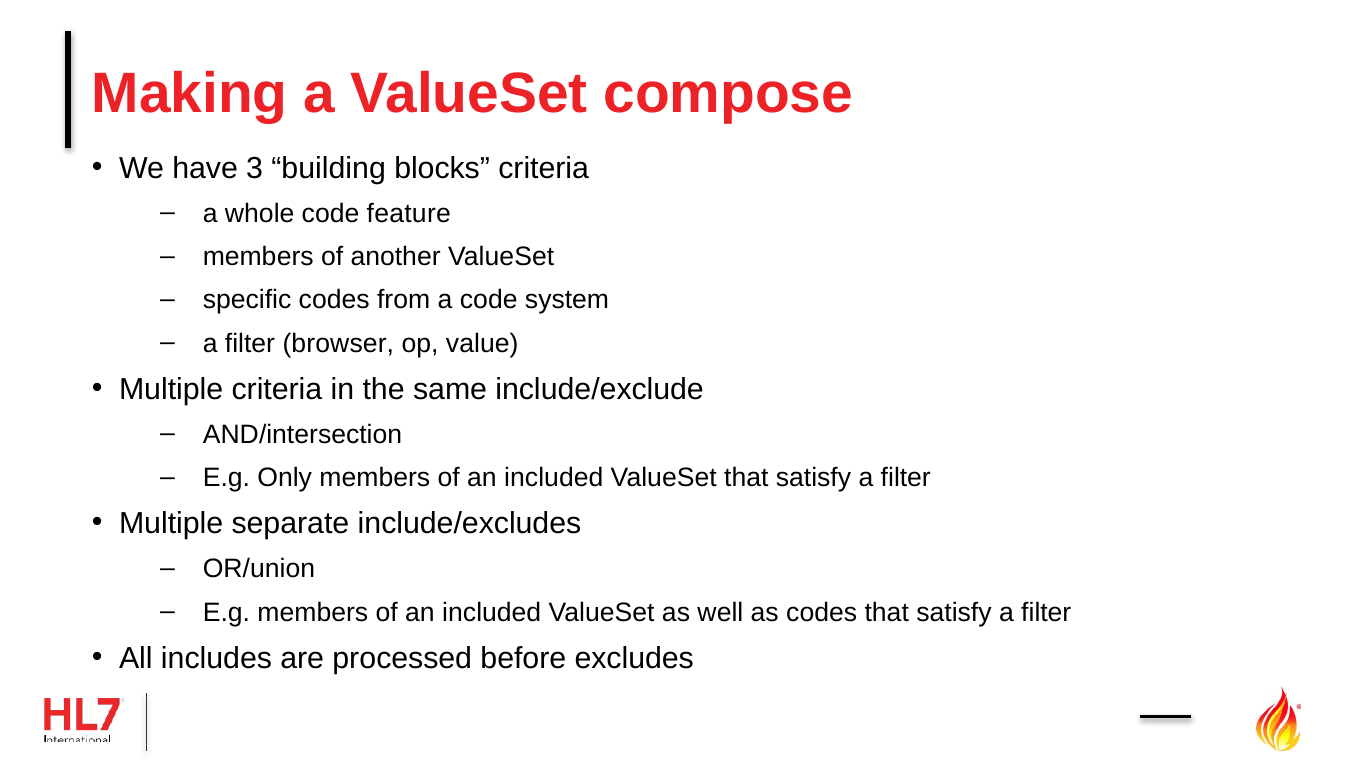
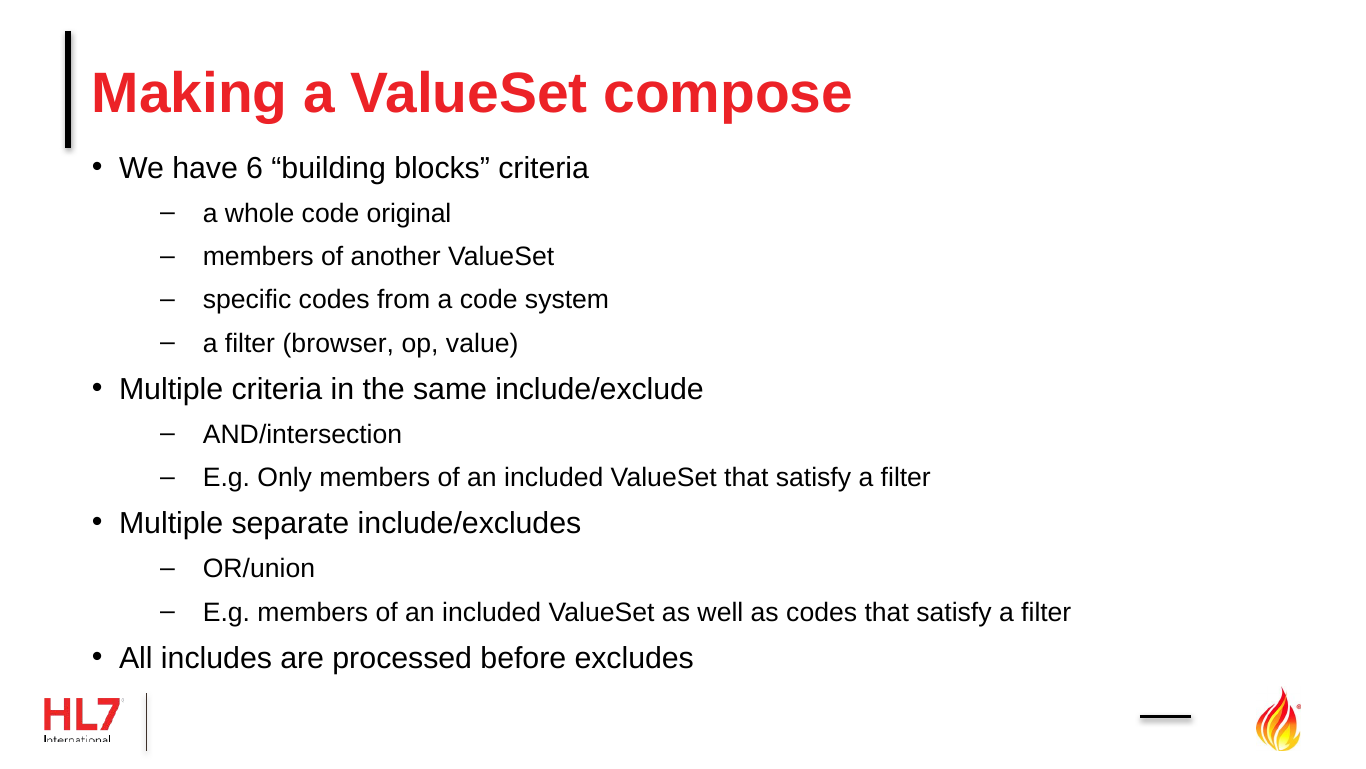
3: 3 -> 6
feature: feature -> original
